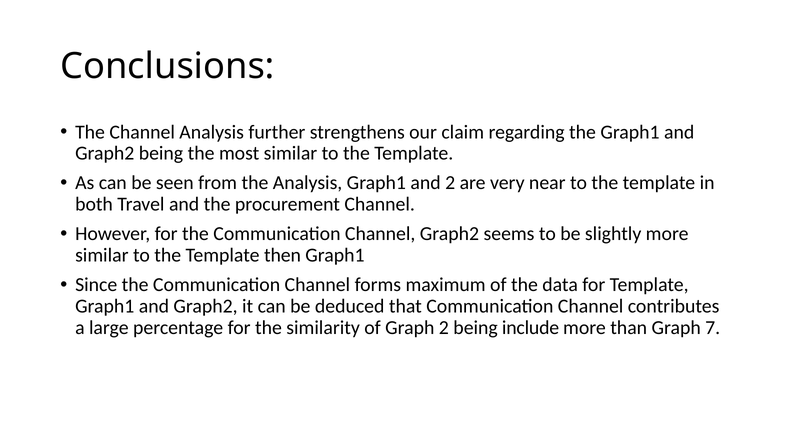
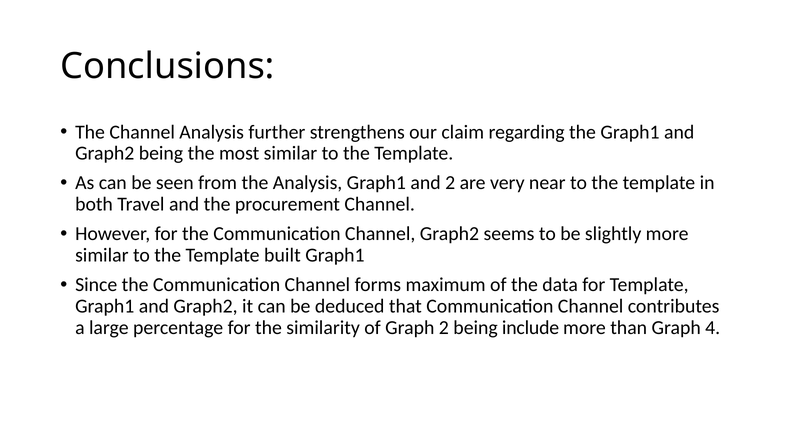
then: then -> built
7: 7 -> 4
